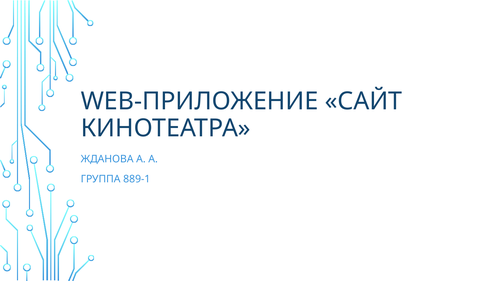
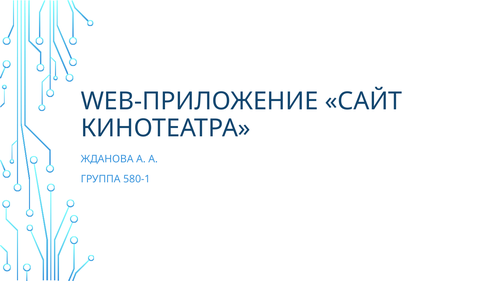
889-1: 889-1 -> 580-1
